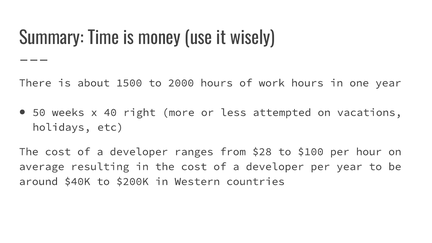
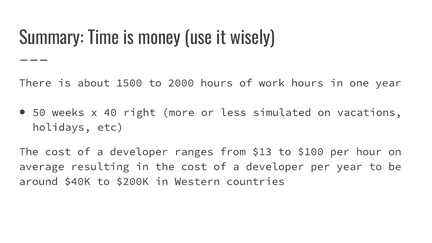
attempted: attempted -> simulated
$28: $28 -> $13
